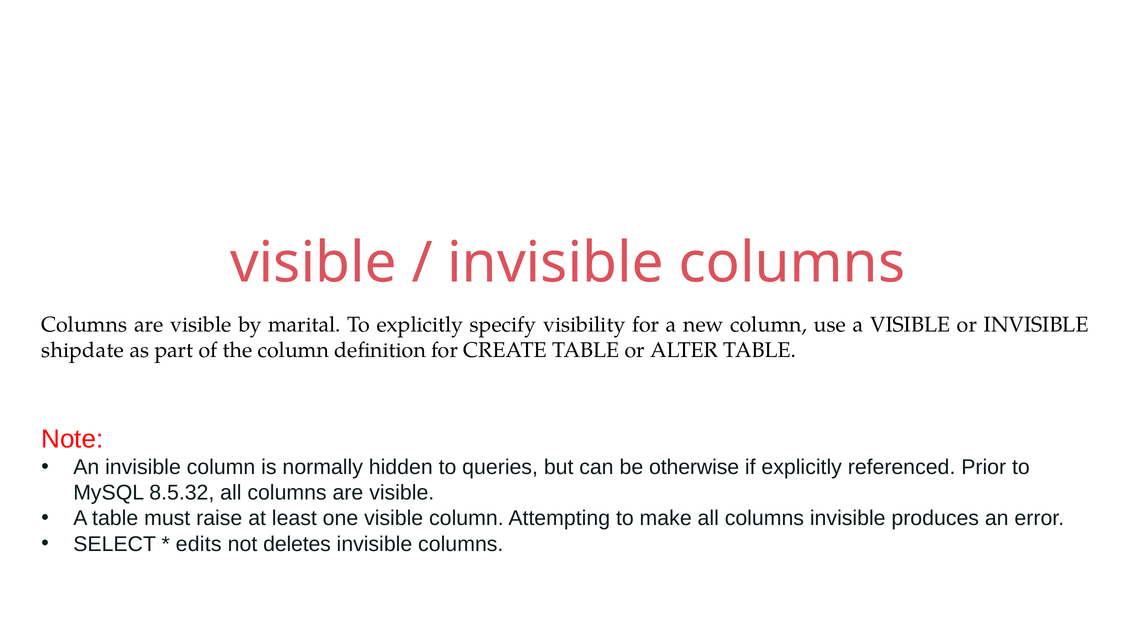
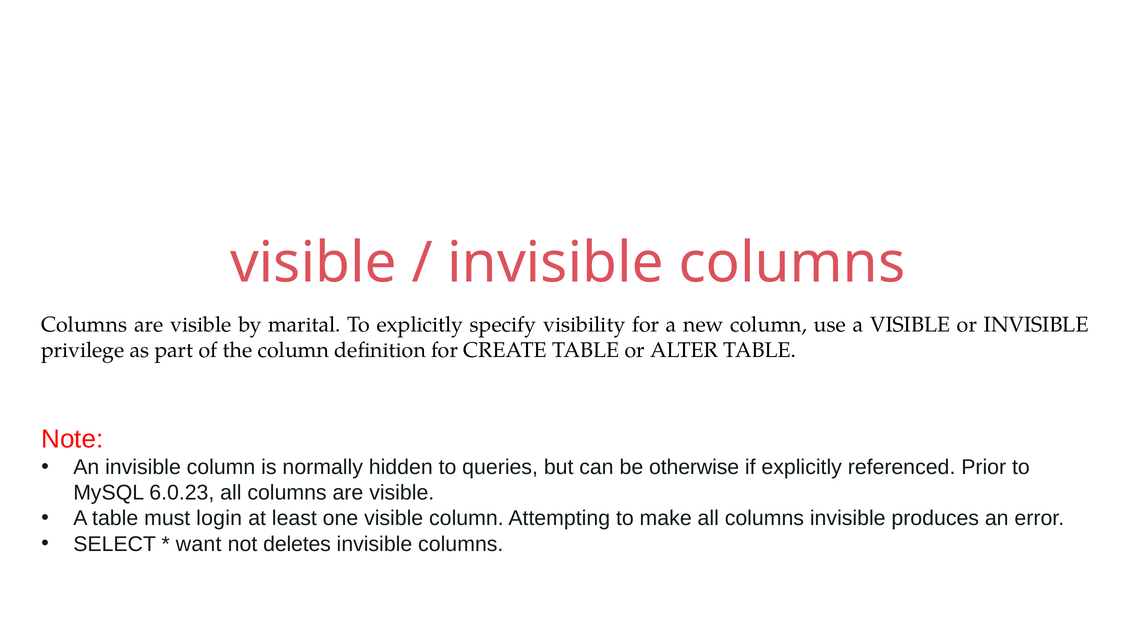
shipdate: shipdate -> privilege
8.5.32: 8.5.32 -> 6.0.23
raise: raise -> login
edits: edits -> want
